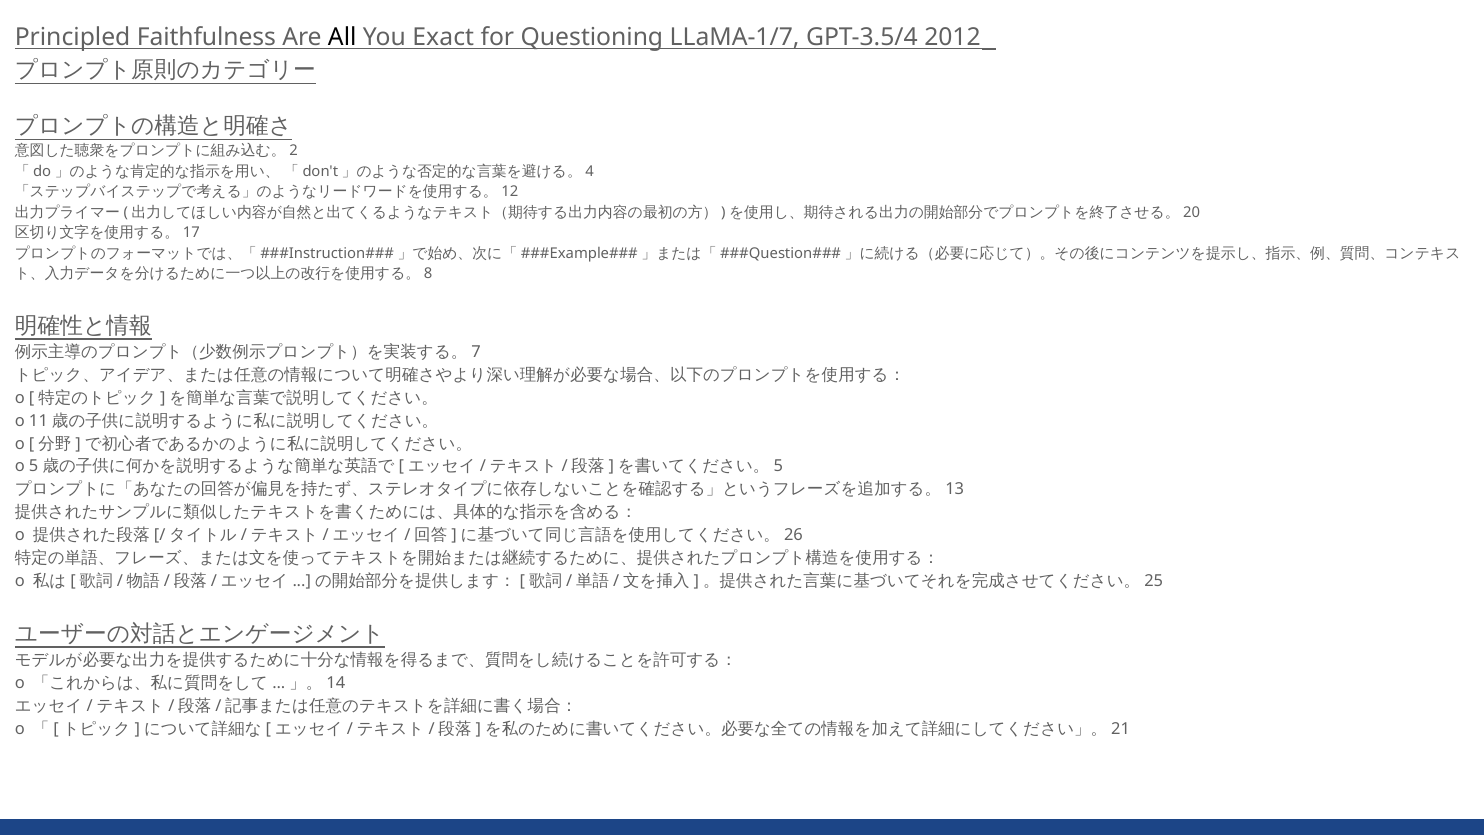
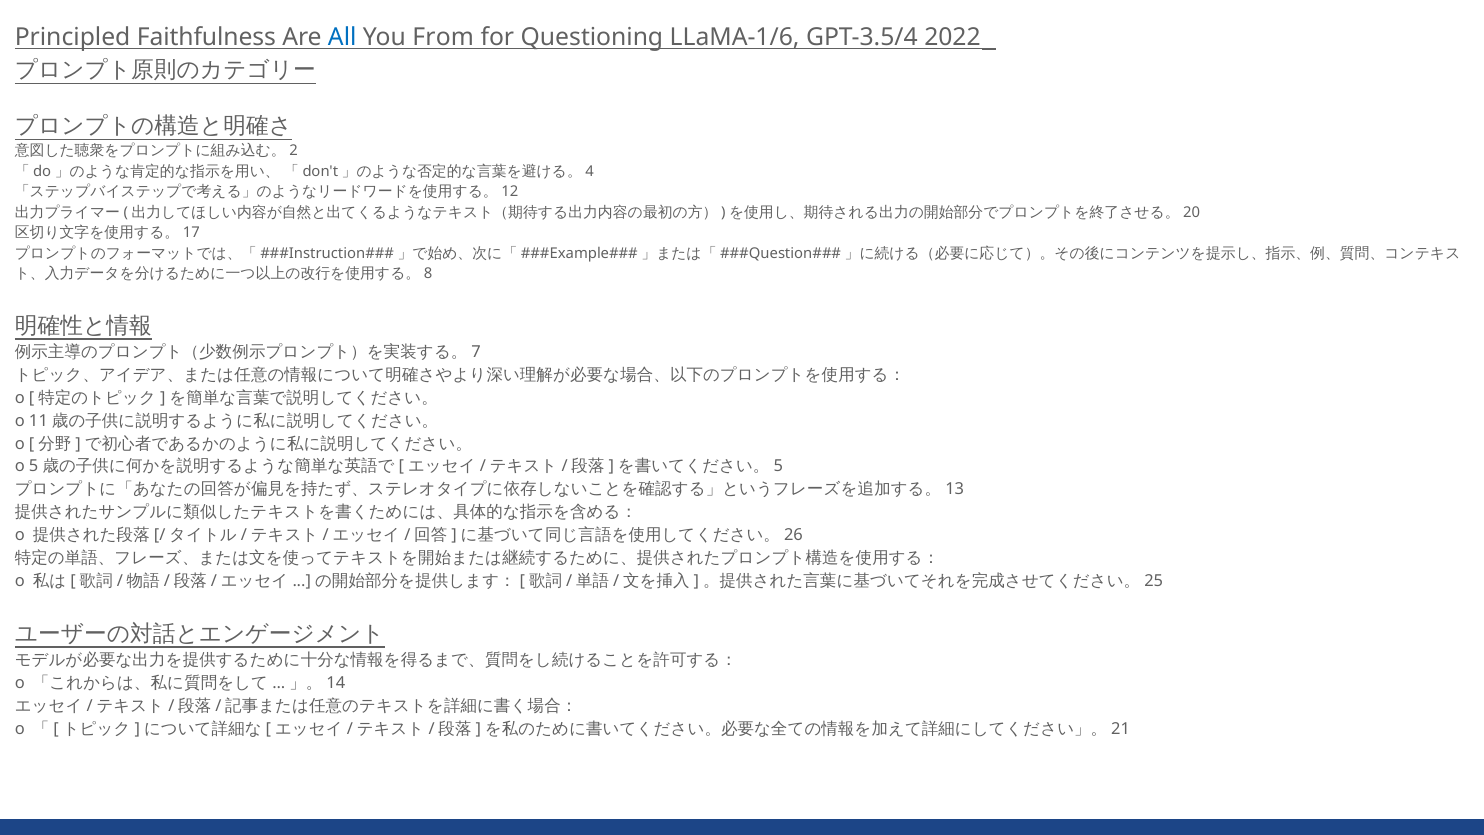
All colour: black -> blue
Exact: Exact -> From
LLaMA-1/7: LLaMA-1/7 -> LLaMA-1/6
2012: 2012 -> 2022
